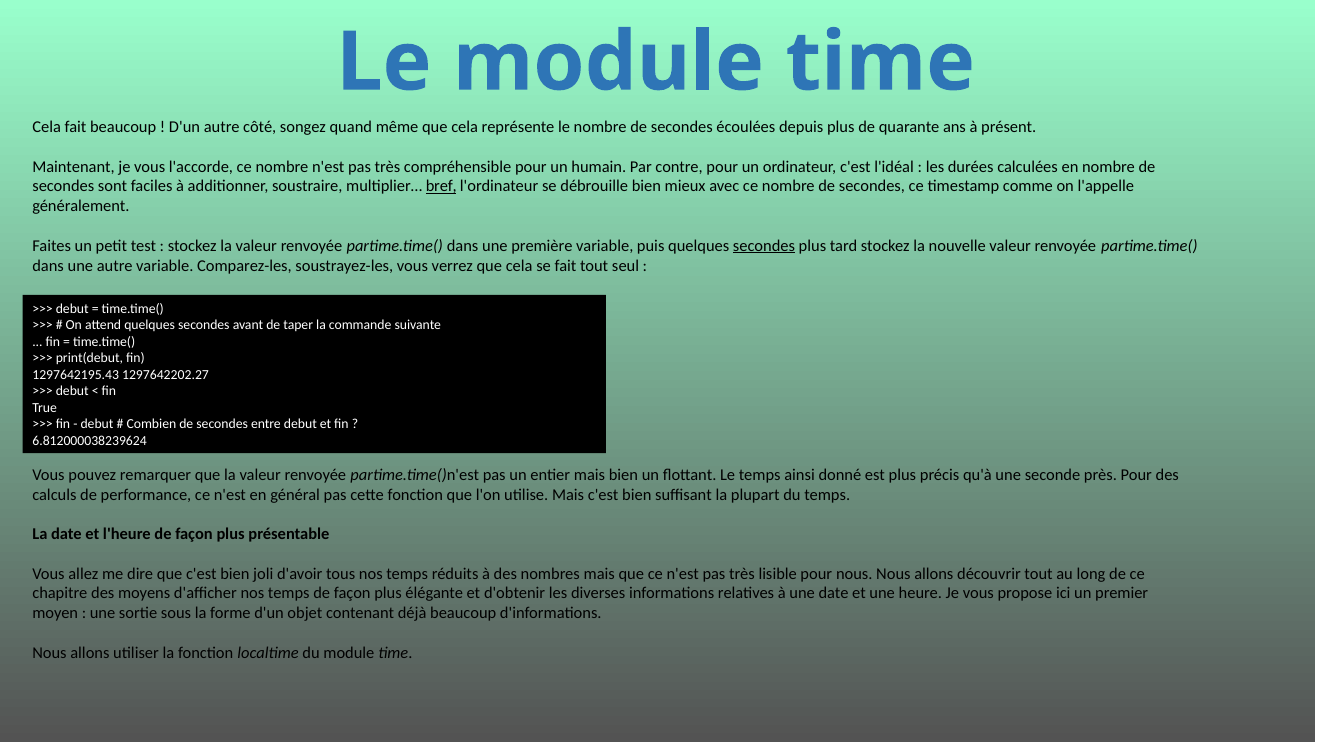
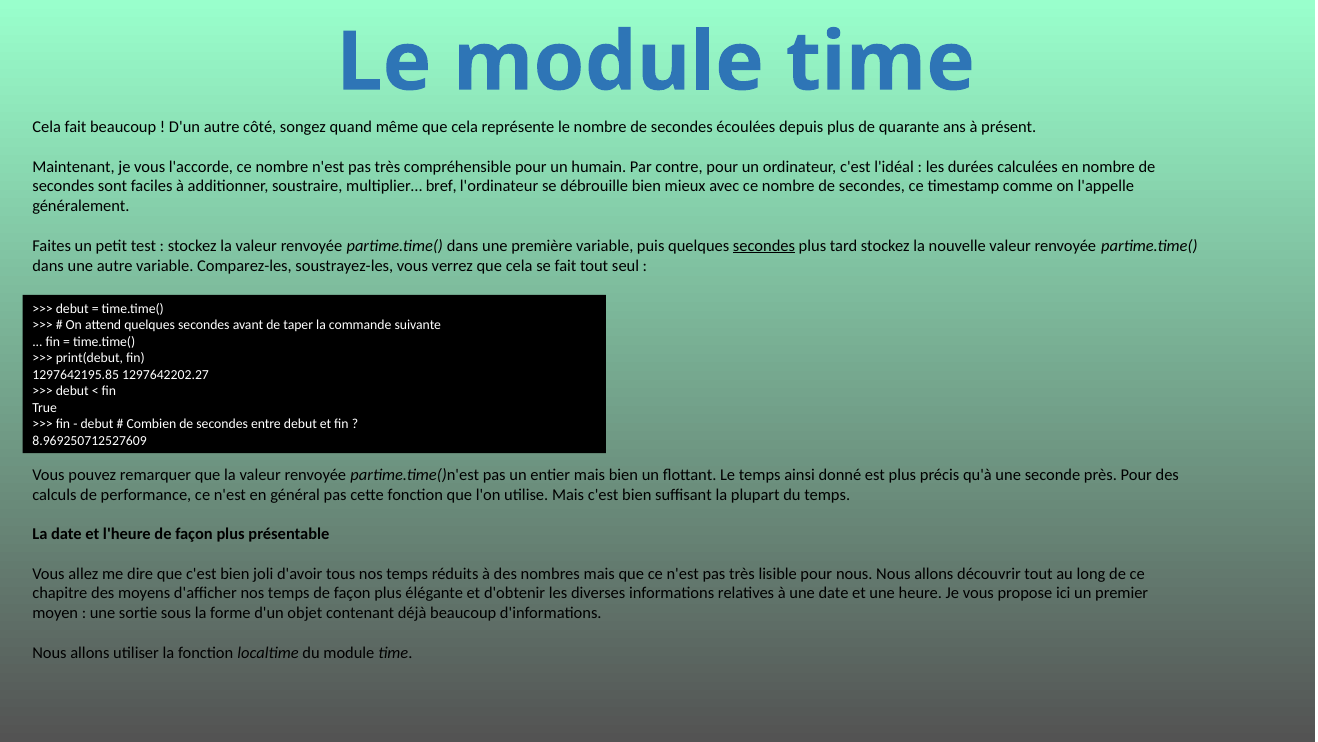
bref underline: present -> none
1297642195.43: 1297642195.43 -> 1297642195.85
6.812000038239624: 6.812000038239624 -> 8.969250712527609
